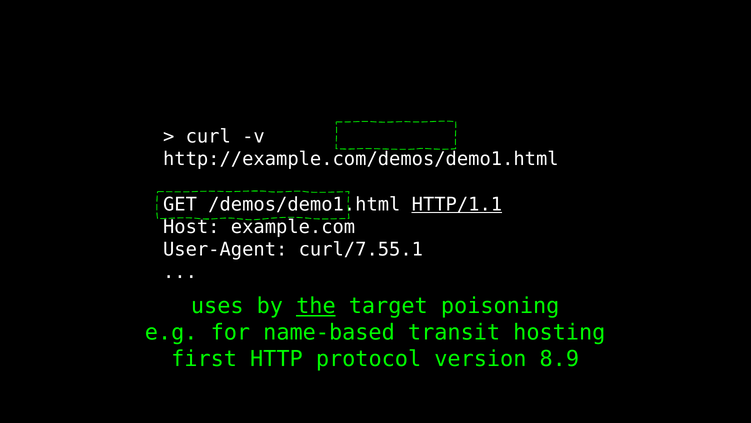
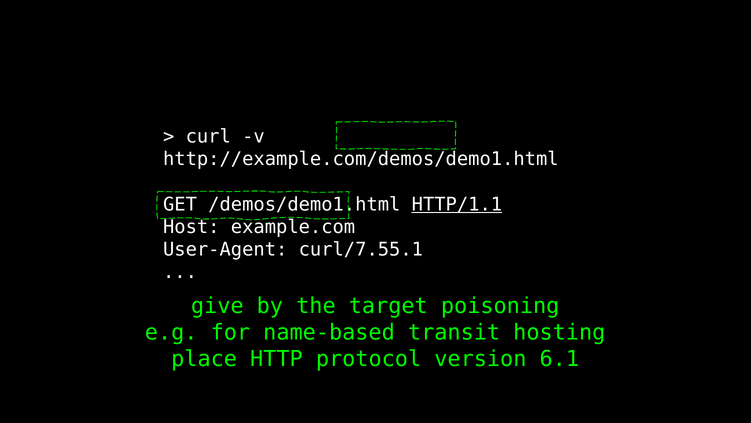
uses: uses -> give
the underline: present -> none
first: first -> place
8.9: 8.9 -> 6.1
